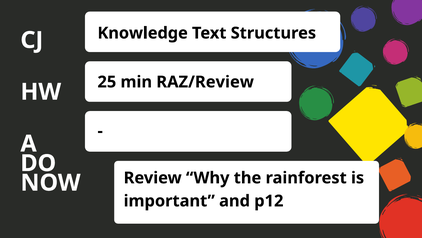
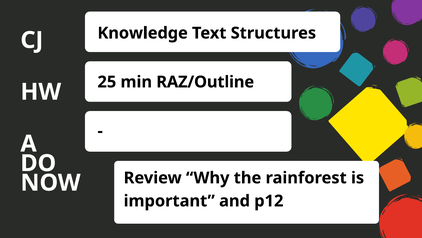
RAZ/Review: RAZ/Review -> RAZ/Outline
